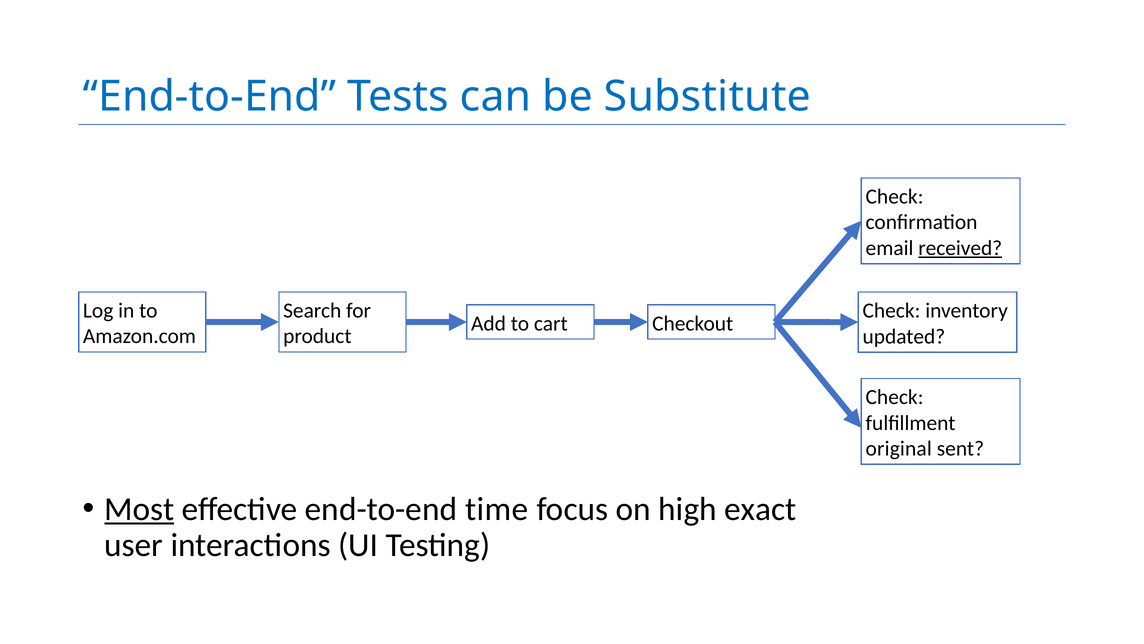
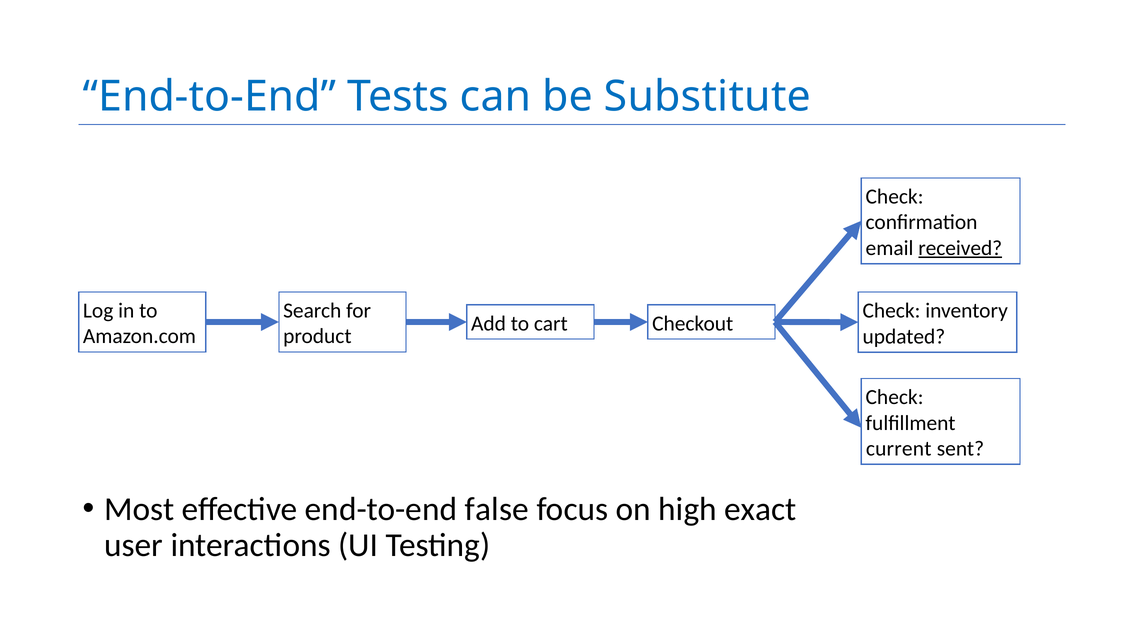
original: original -> current
Most underline: present -> none
time: time -> false
